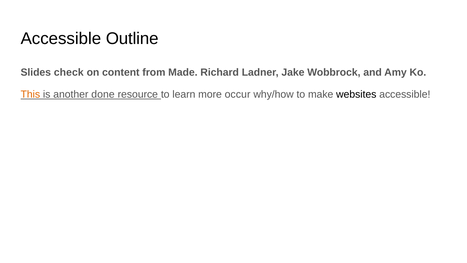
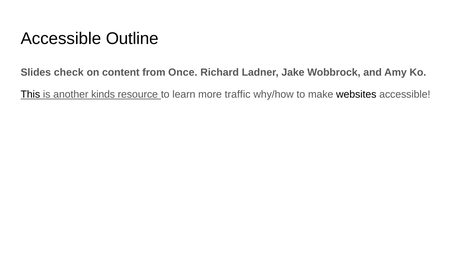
Made: Made -> Once
This colour: orange -> black
done: done -> kinds
occur: occur -> traffic
